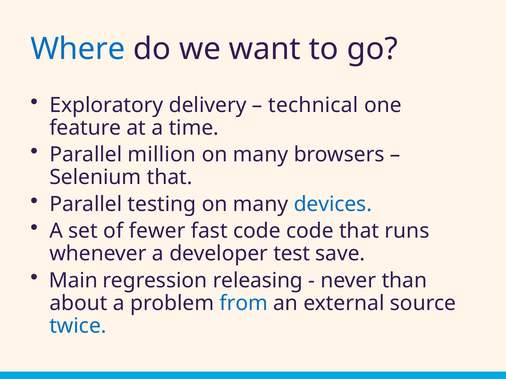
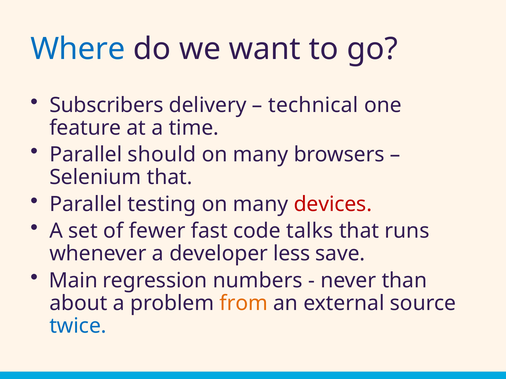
Exploratory: Exploratory -> Subscribers
million: million -> should
devices colour: blue -> red
code code: code -> talks
test: test -> less
releasing: releasing -> numbers
from colour: blue -> orange
